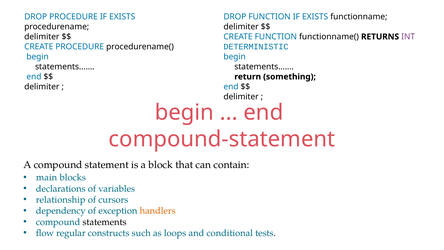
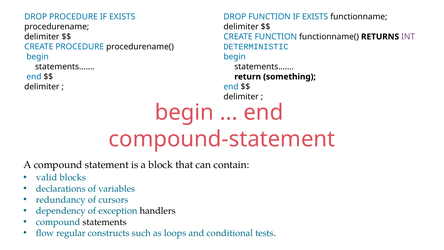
main: main -> valid
relationship: relationship -> redundancy
handlers colour: orange -> black
